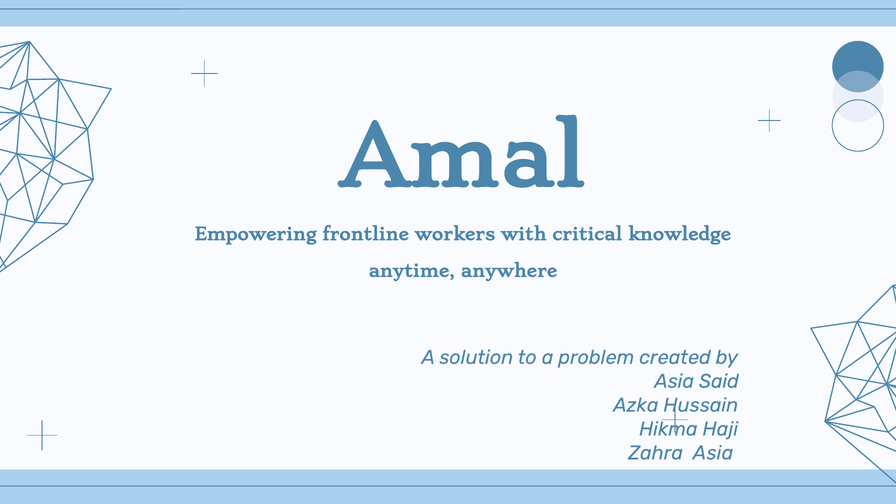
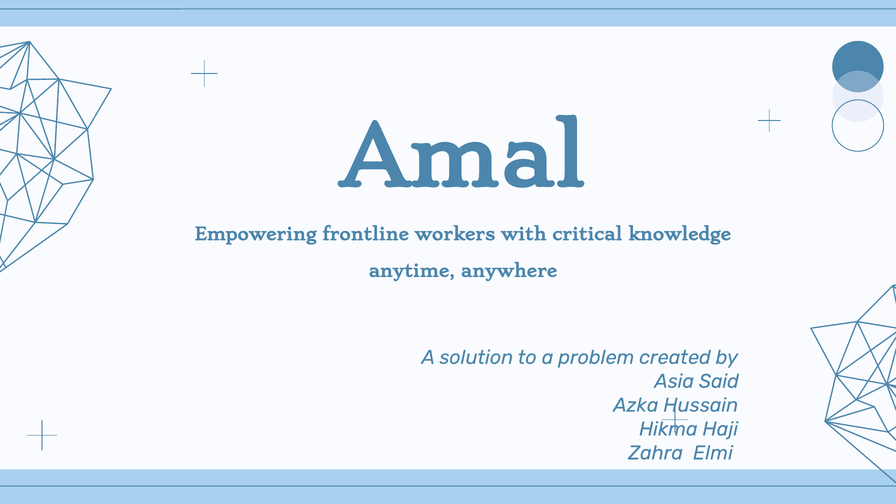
Zahra Asia: Asia -> Elmi
